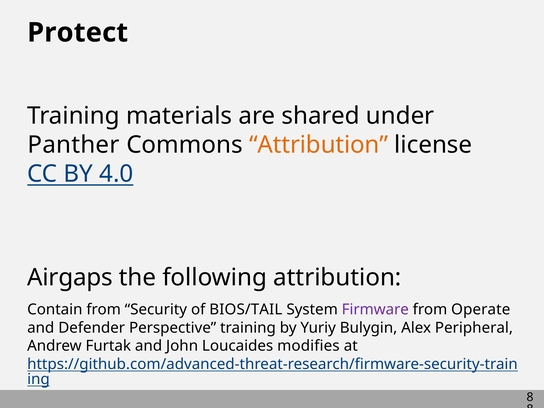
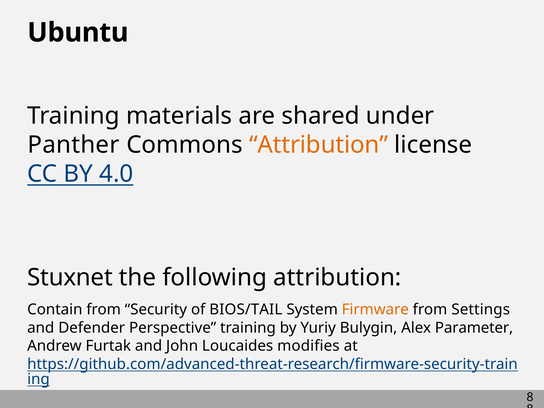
Protect: Protect -> Ubuntu
Airgaps: Airgaps -> Stuxnet
Firmware colour: purple -> orange
Operate: Operate -> Settings
Peripheral: Peripheral -> Parameter
